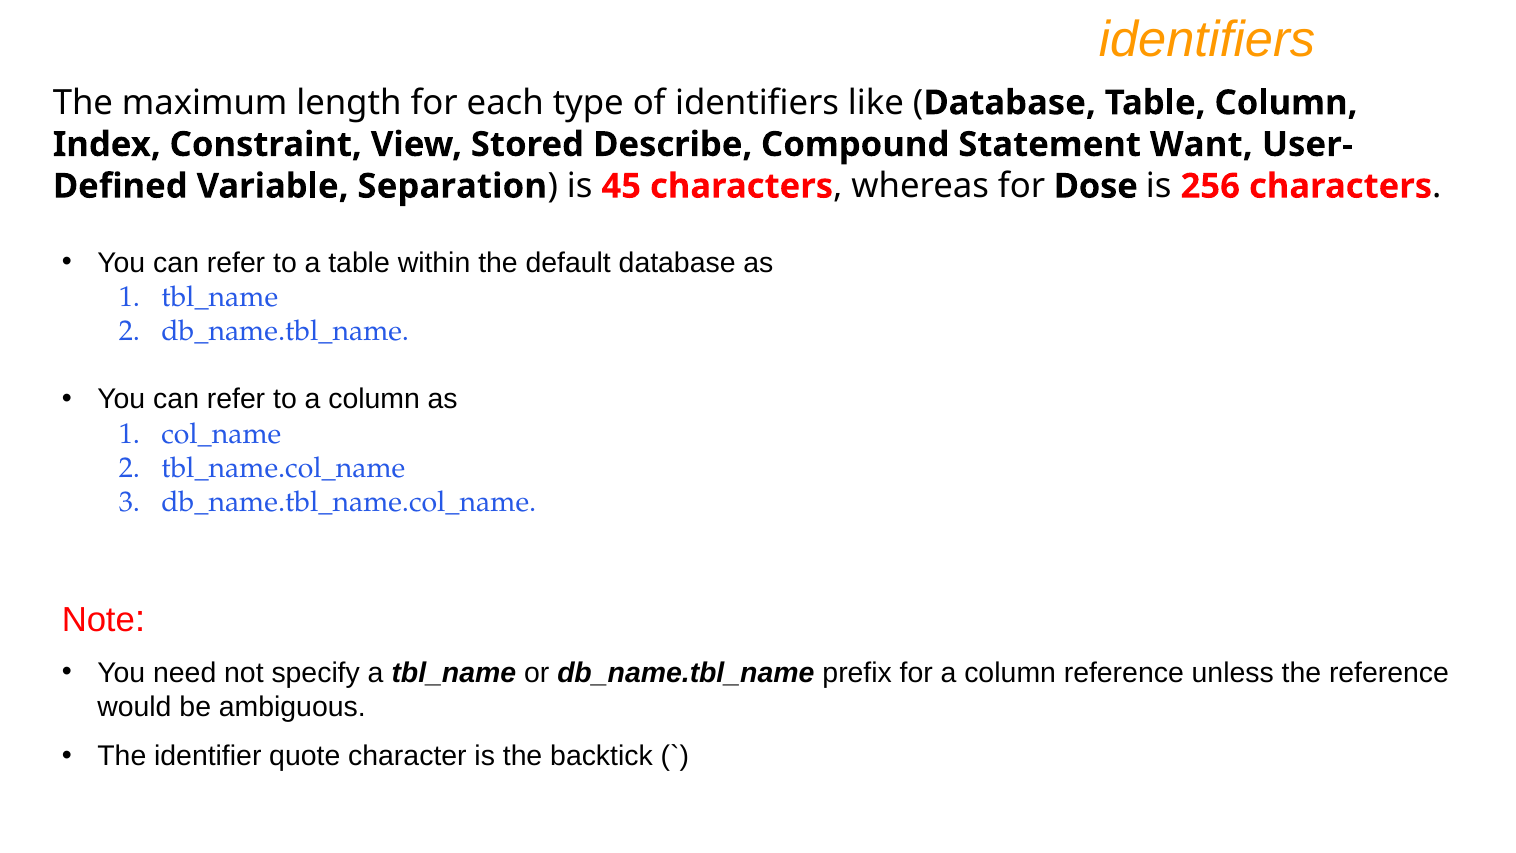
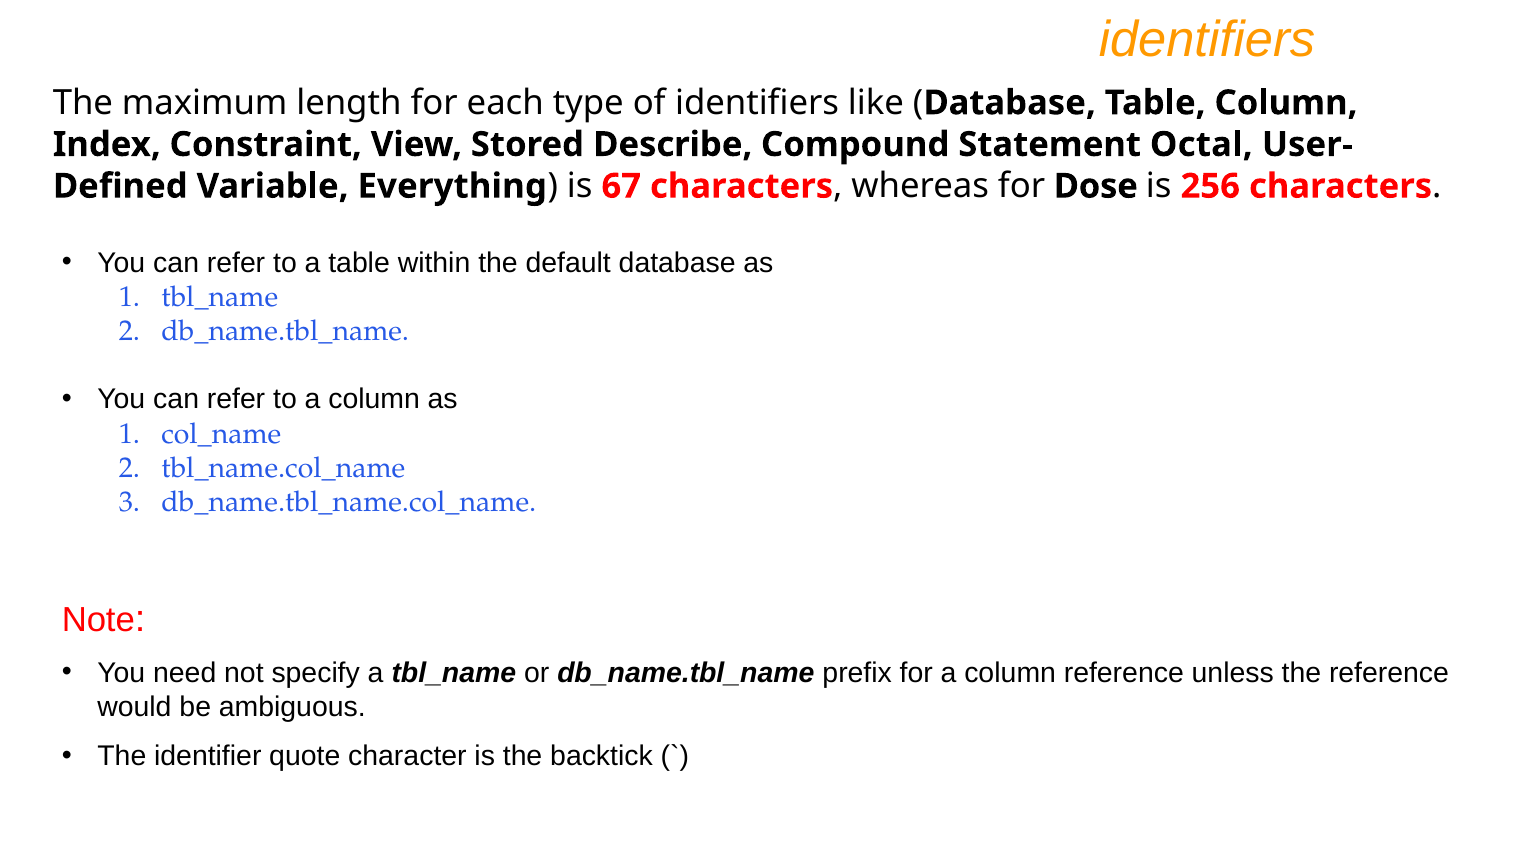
Want: Want -> Octal
Separation: Separation -> Everything
45: 45 -> 67
